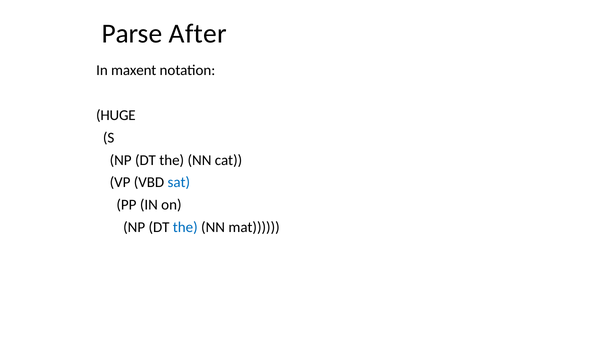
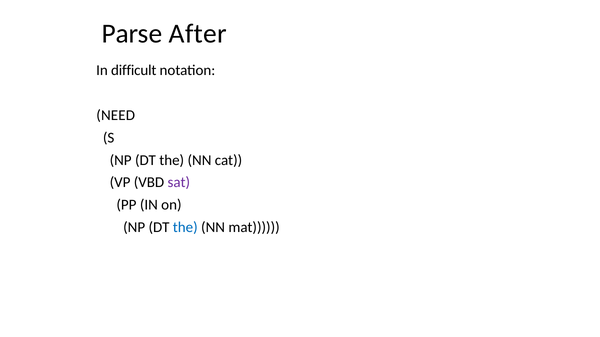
maxent: maxent -> difficult
HUGE: HUGE -> NEED
sat colour: blue -> purple
